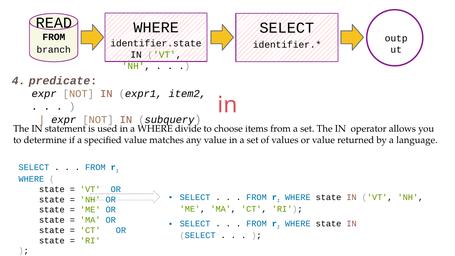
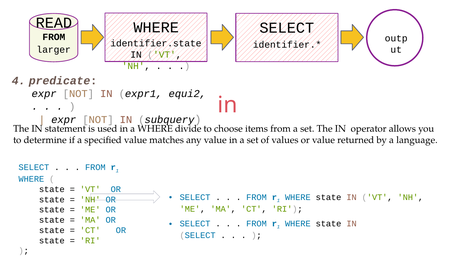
branch: branch -> larger
item2: item2 -> equi2
